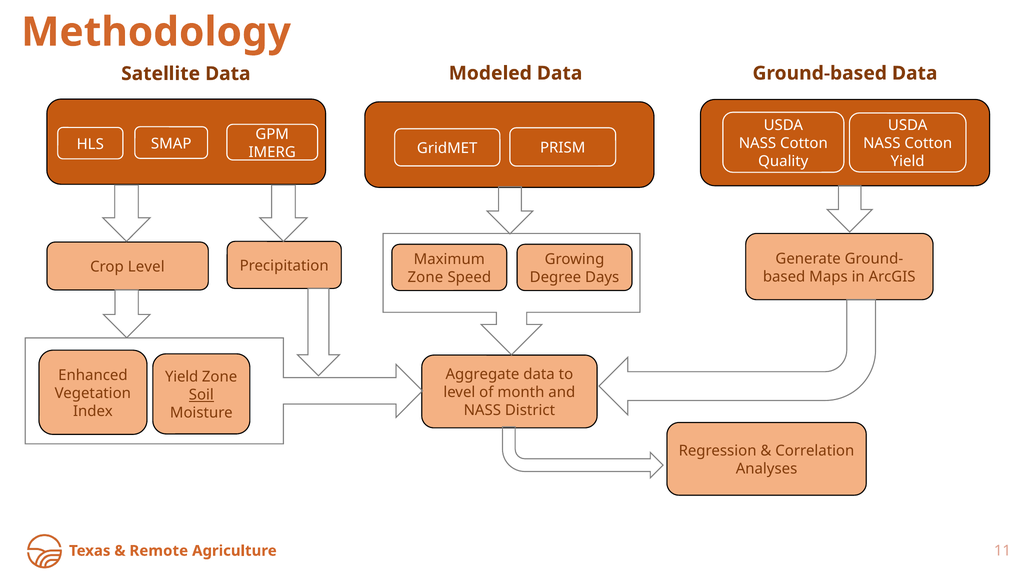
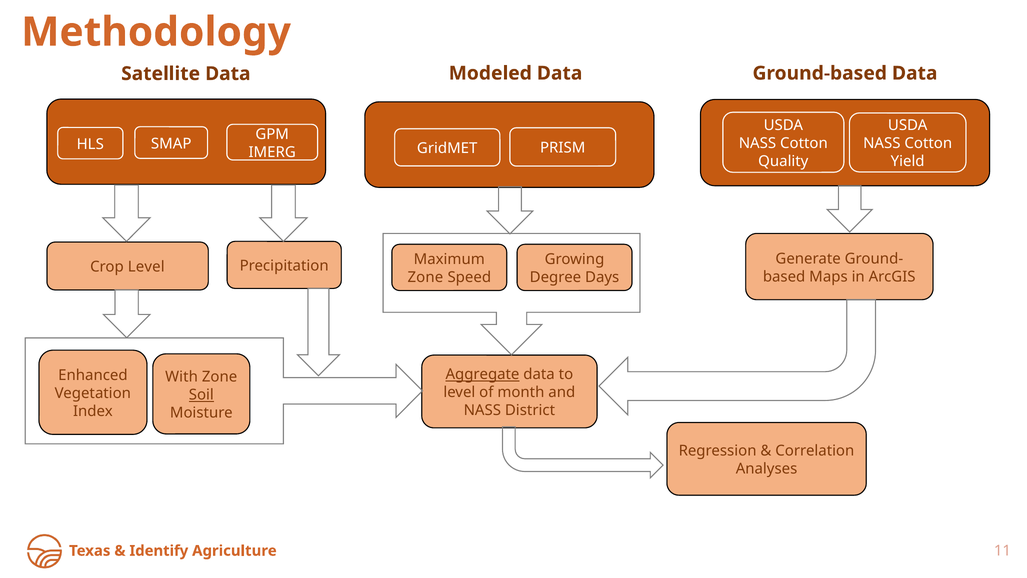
Aggregate underline: none -> present
Yield at (182, 377): Yield -> With
Remote: Remote -> Identify
